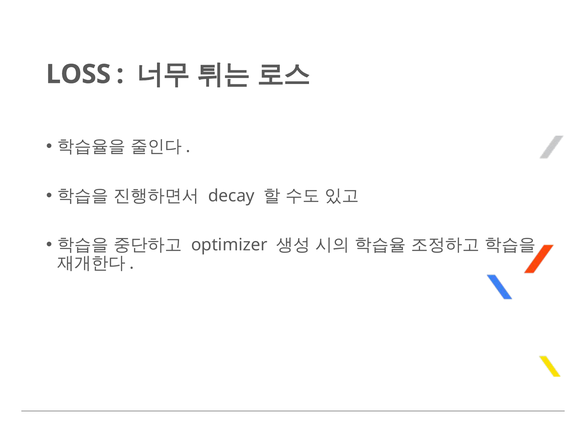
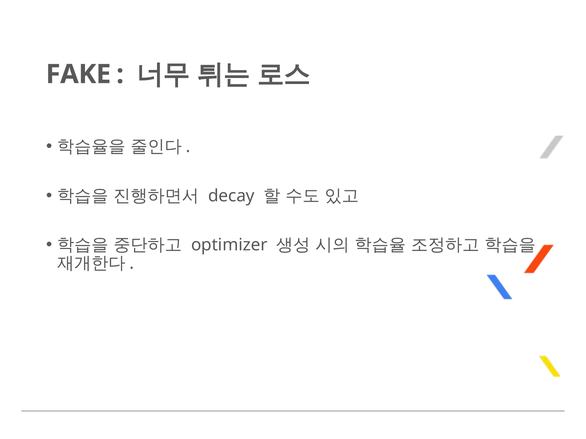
LOSS: LOSS -> FAKE
